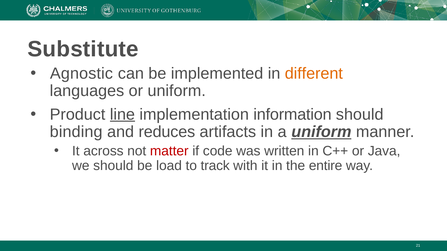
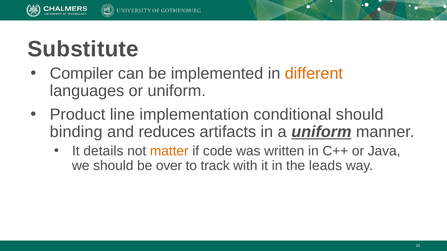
Agnostic: Agnostic -> Compiler
line underline: present -> none
information: information -> conditional
across: across -> details
matter colour: red -> orange
load: load -> over
entire: entire -> leads
